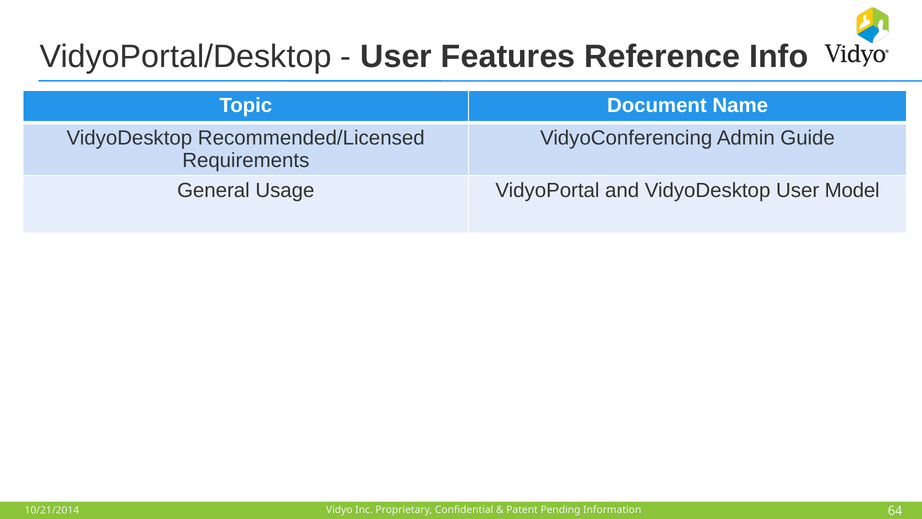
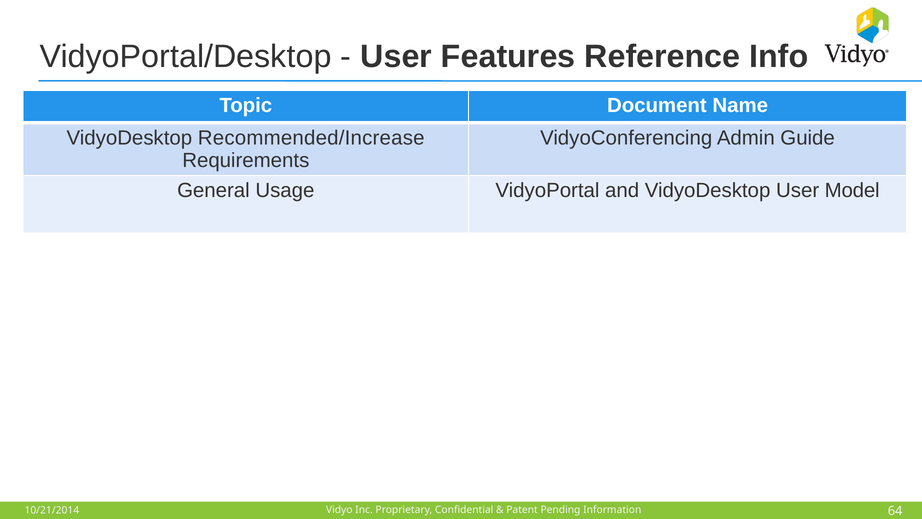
Recommended/Licensed: Recommended/Licensed -> Recommended/Increase
